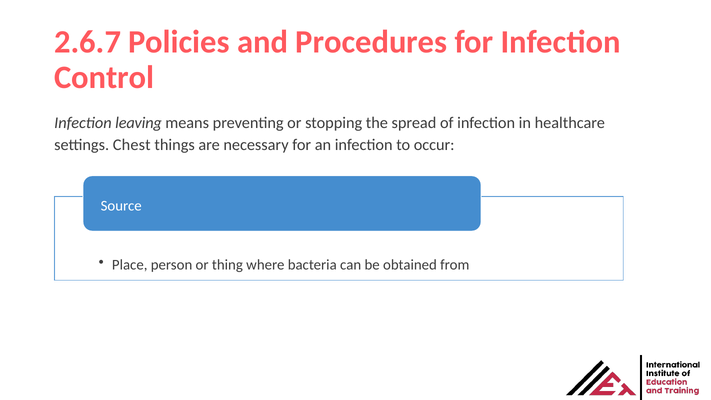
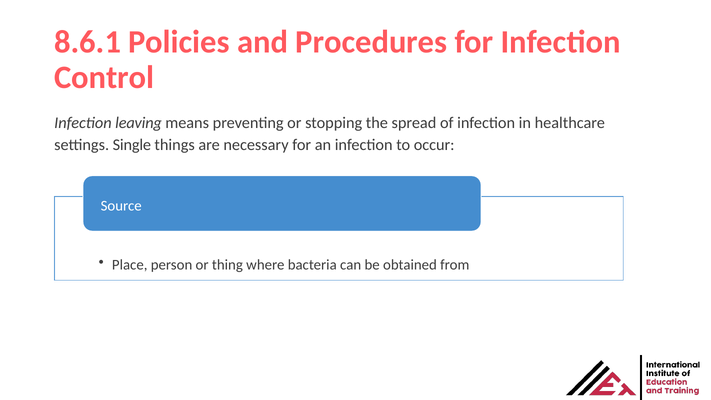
2.6.7: 2.6.7 -> 8.6.1
Chest: Chest -> Single
